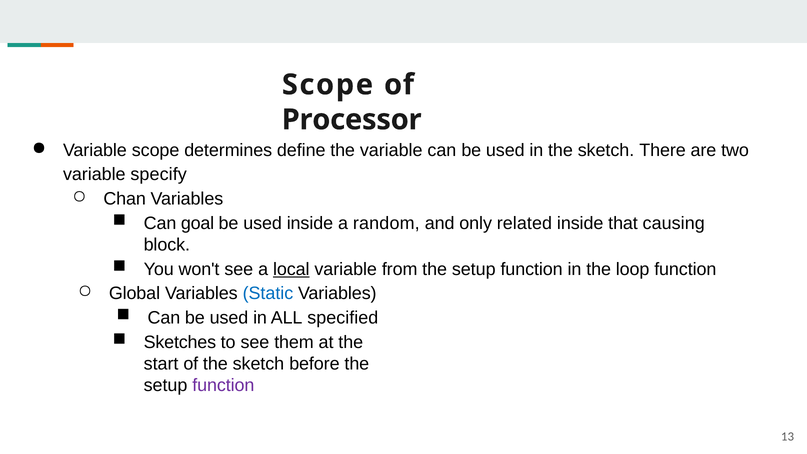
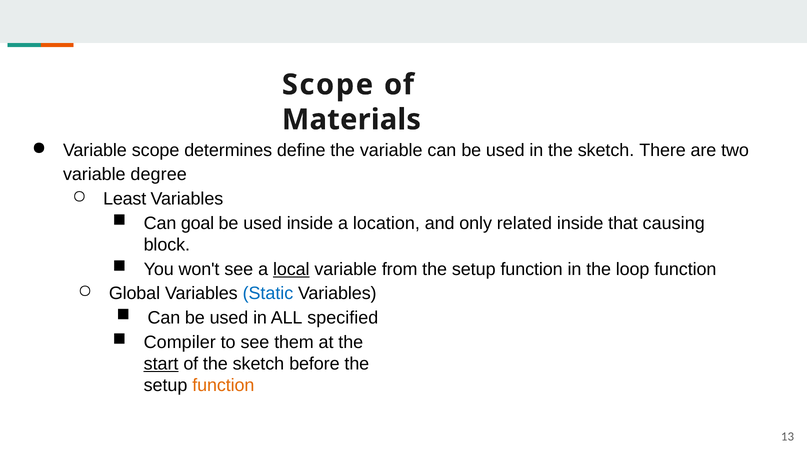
Processor: Processor -> Materials
specify: specify -> degree
Chan: Chan -> Least
random: random -> location
Sketches: Sketches -> Compiler
start underline: none -> present
function at (223, 385) colour: purple -> orange
